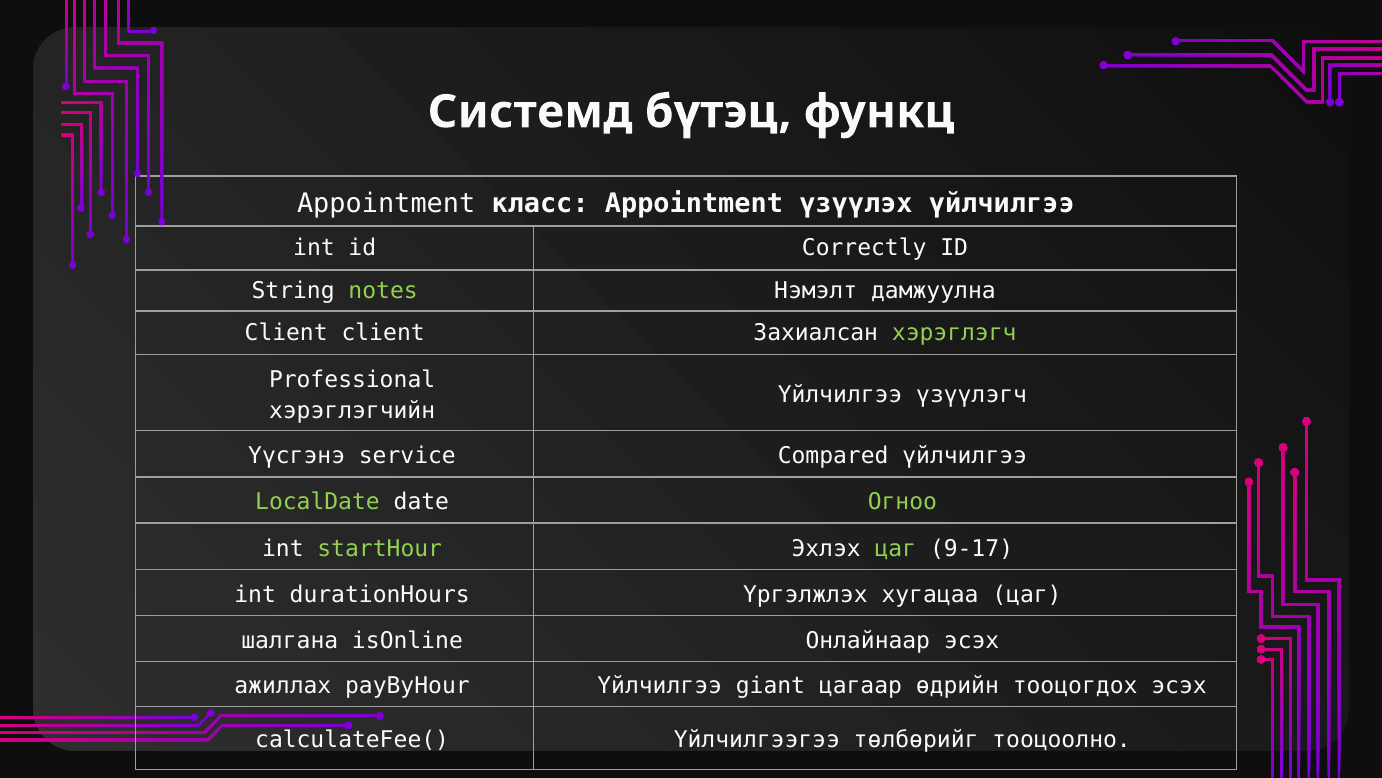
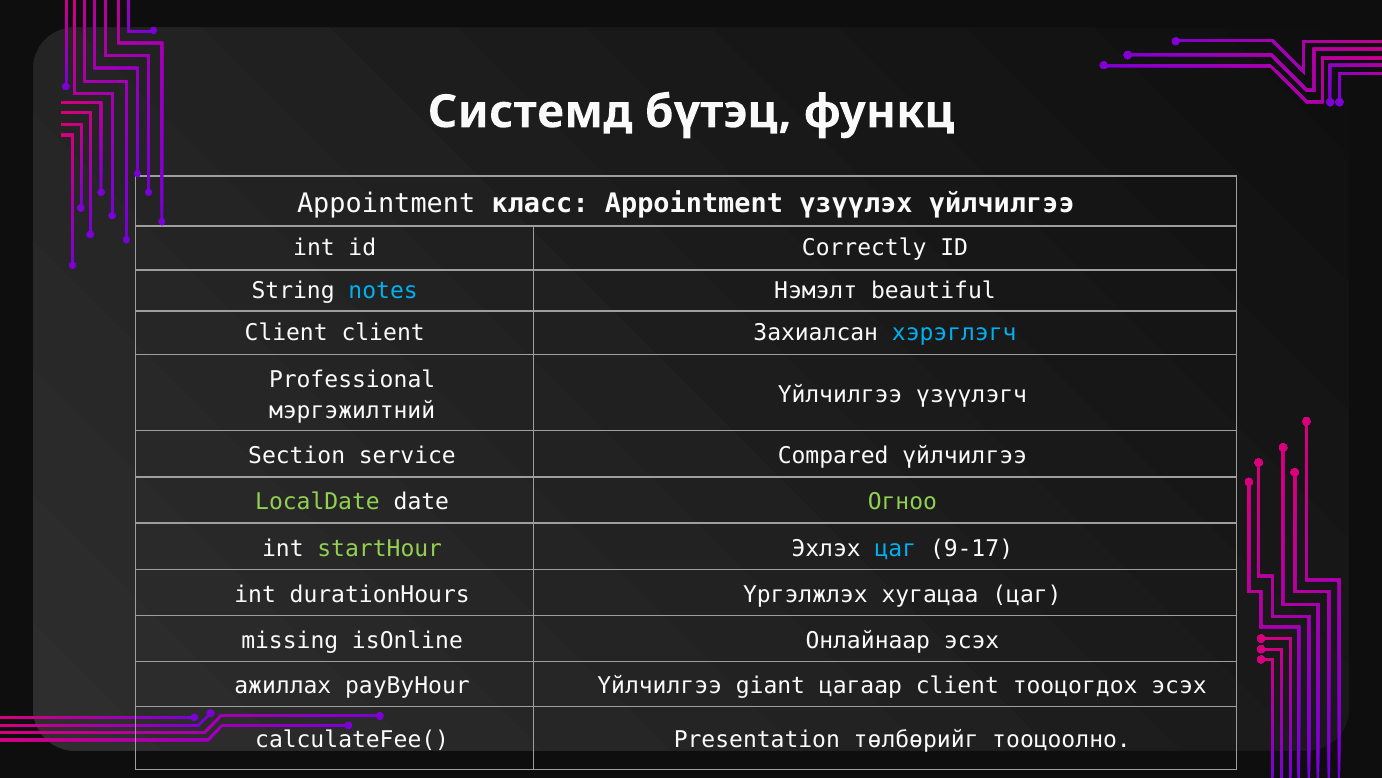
notes colour: light green -> light blue
дамжуулна: дамжуулна -> beautiful
хэрэглэгч colour: light green -> light blue
хэрэглэгчийн: хэрэглэгчийн -> мэргэжилтний
Үүсгэнэ: Үүсгэнэ -> Section
цаг at (895, 548) colour: light green -> light blue
шалгана: шалгана -> missing
цагаар өдрийн: өдрийн -> client
Үйлчилгээгээ: Үйлчилгээгээ -> Presentation
